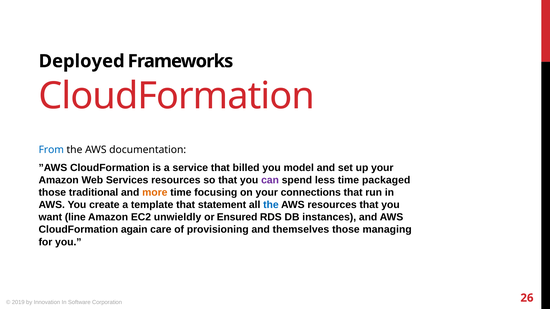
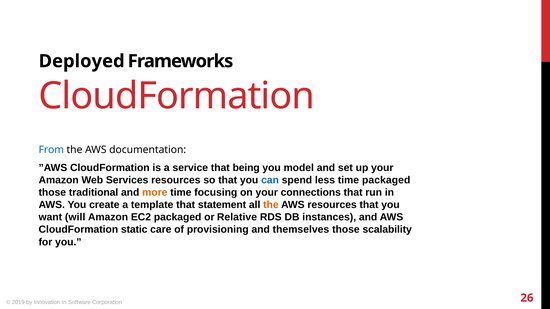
billed: billed -> being
can colour: purple -> blue
the at (271, 205) colour: blue -> orange
line: line -> will
EC2 unwieldly: unwieldly -> packaged
Ensured: Ensured -> Relative
again: again -> static
managing: managing -> scalability
